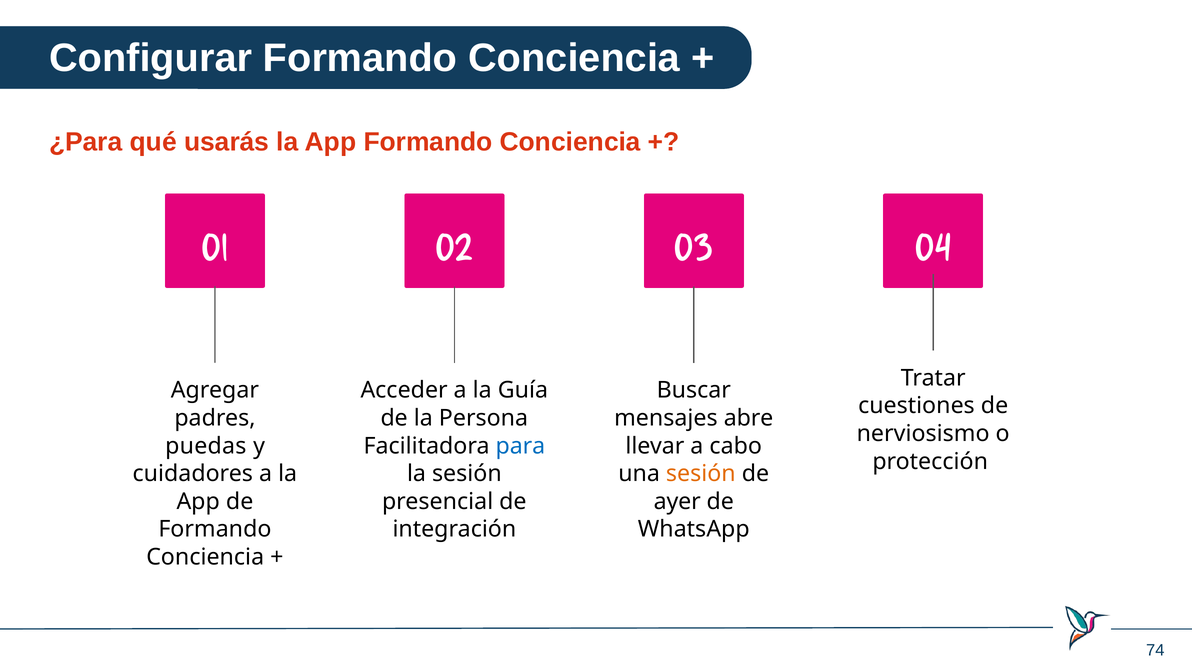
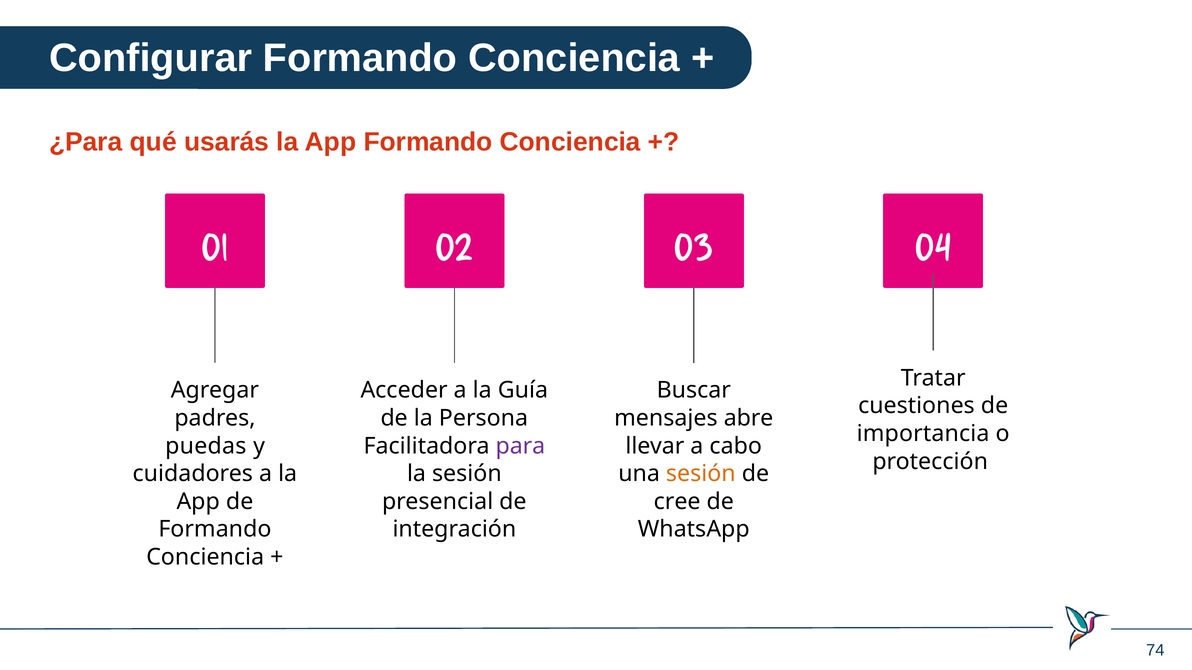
nerviosismo: nerviosismo -> importancia
para colour: blue -> purple
ayer: ayer -> cree
